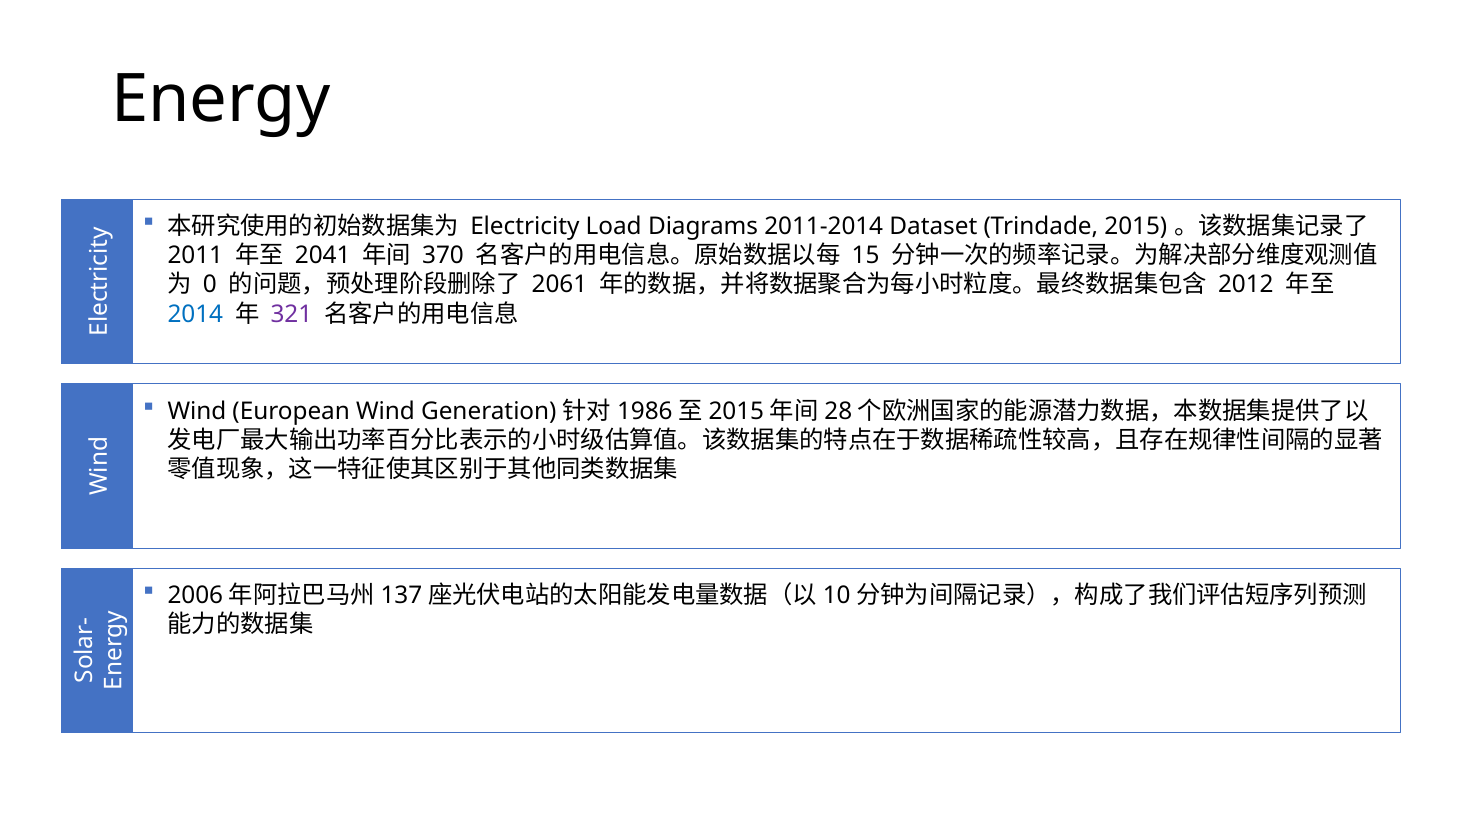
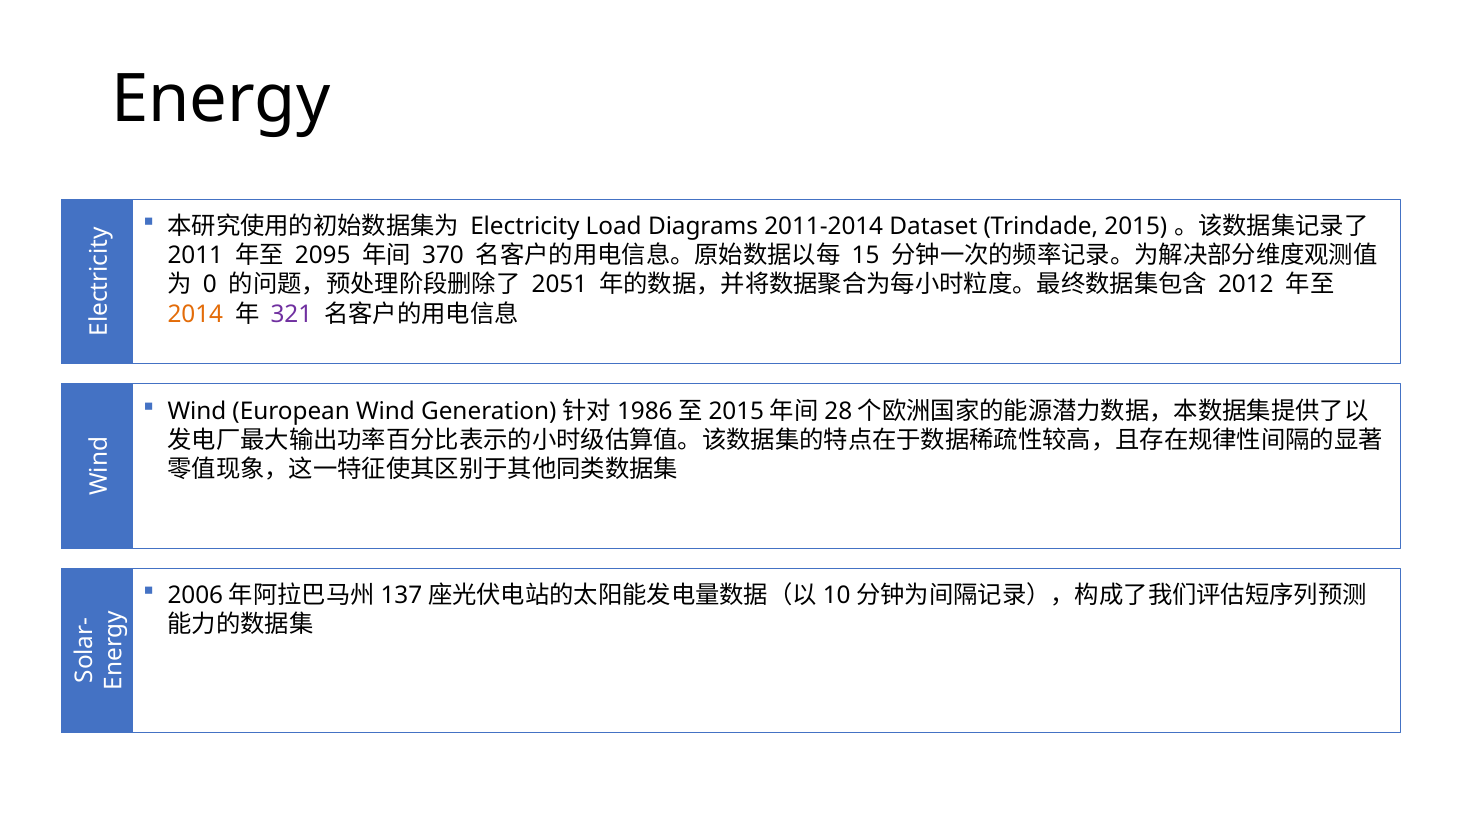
2041: 2041 -> 2095
2061: 2061 -> 2051
2014 colour: blue -> orange
